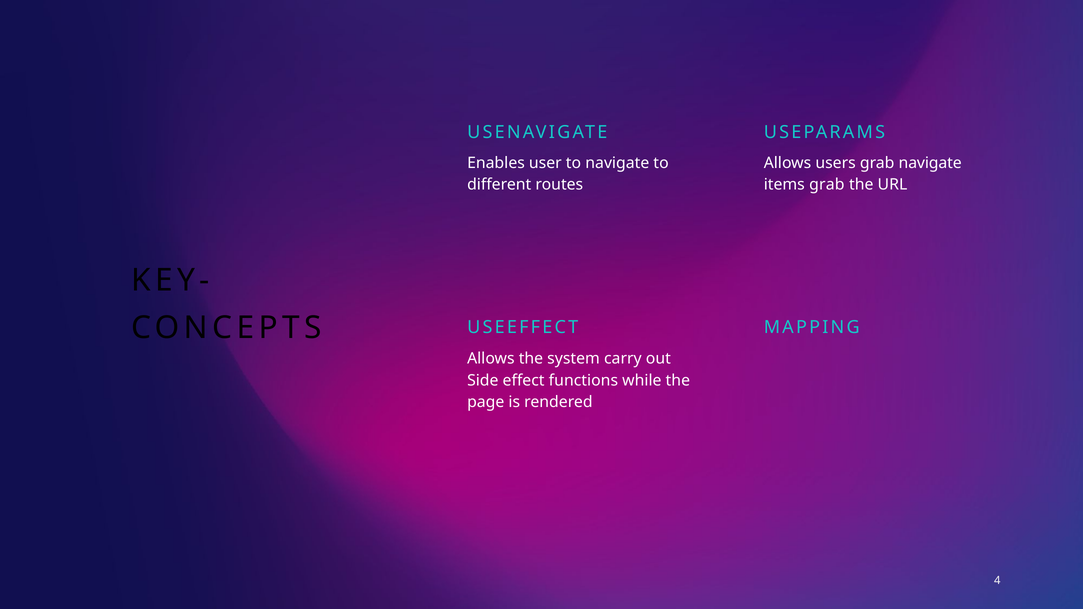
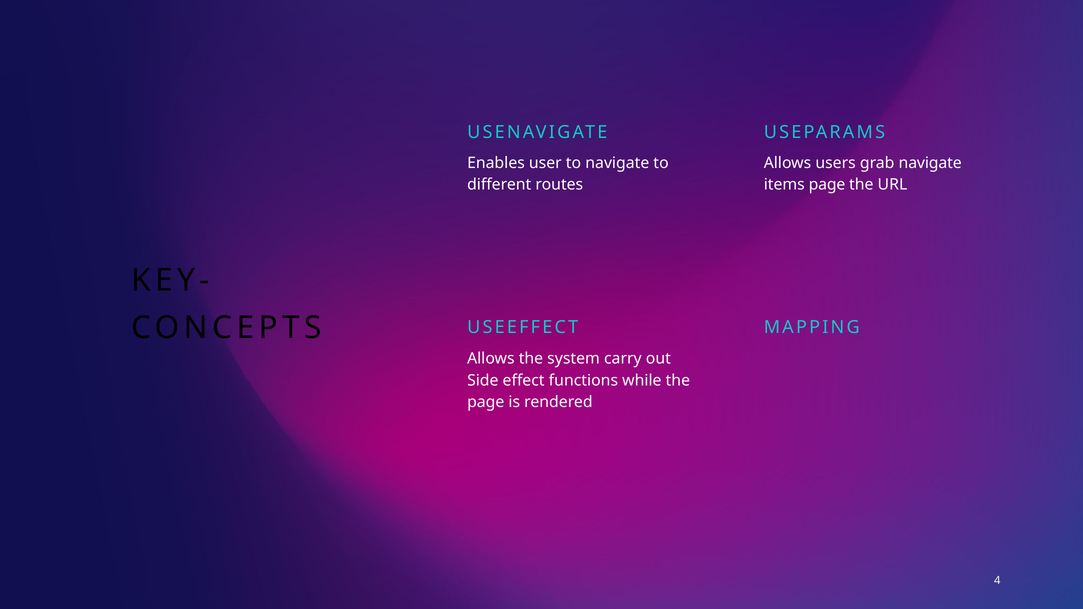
items grab: grab -> page
